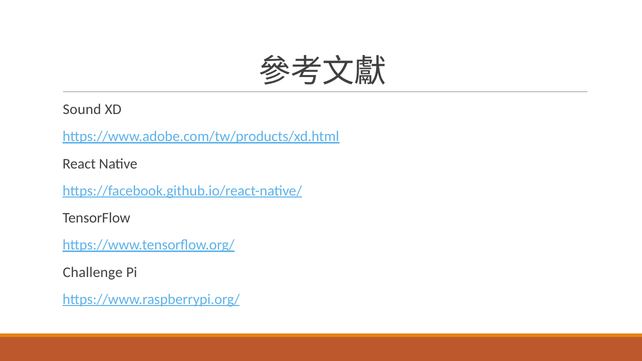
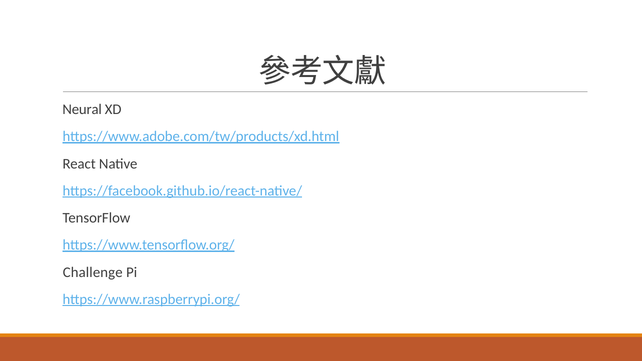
Sound: Sound -> Neural
